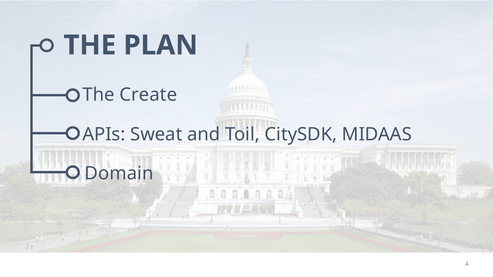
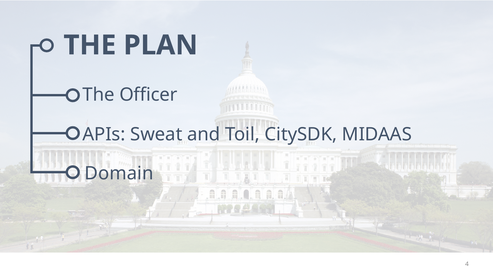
Create: Create -> Officer
